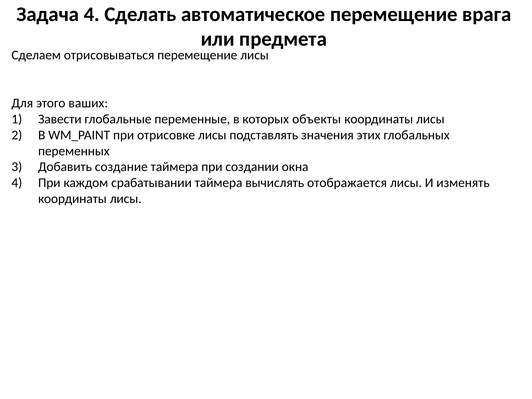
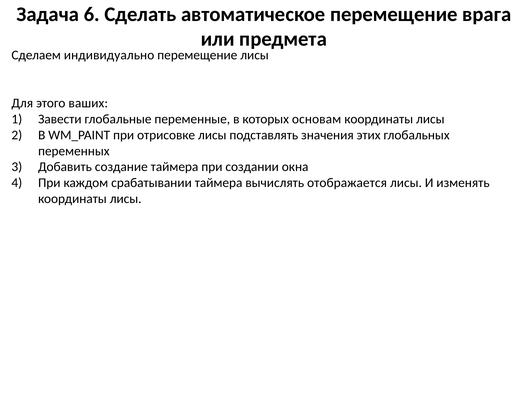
Задача 4: 4 -> 6
отрисовываться: отрисовываться -> индивидуально
объекты: объекты -> основам
